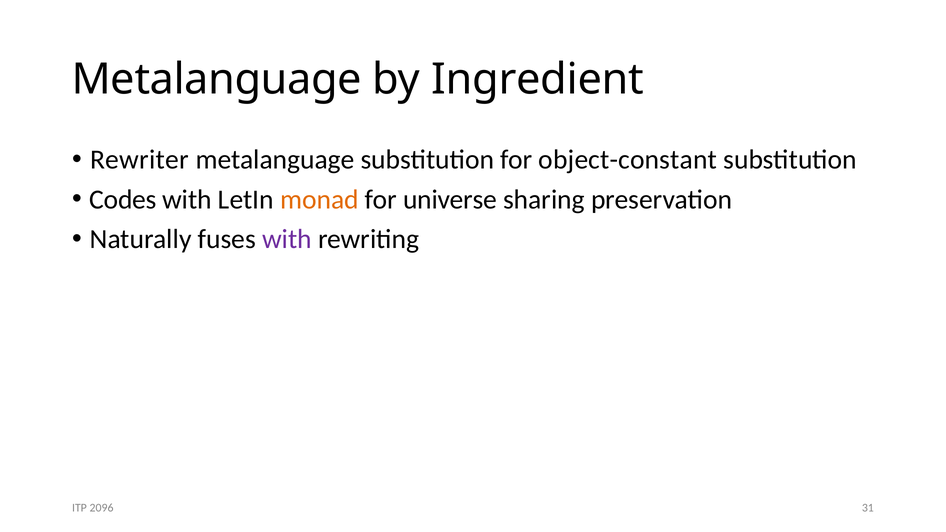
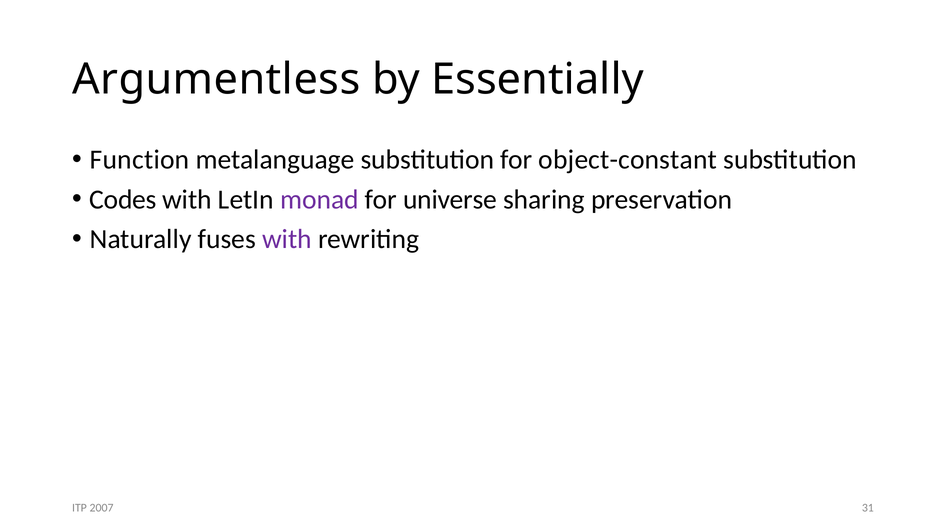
Metalanguage at (217, 79): Metalanguage -> Argumentless
Ingredient: Ingredient -> Essentially
Rewriter: Rewriter -> Function
monad colour: orange -> purple
2096: 2096 -> 2007
